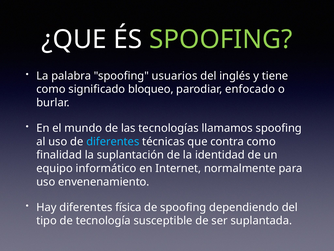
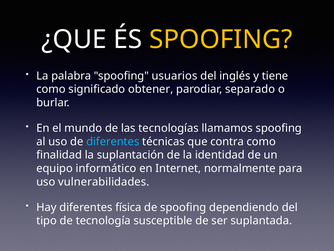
SPOOFING at (221, 39) colour: light green -> yellow
bloqueo: bloqueo -> obtener
enfocado: enfocado -> separado
envenenamiento: envenenamiento -> vulnerabilidades
